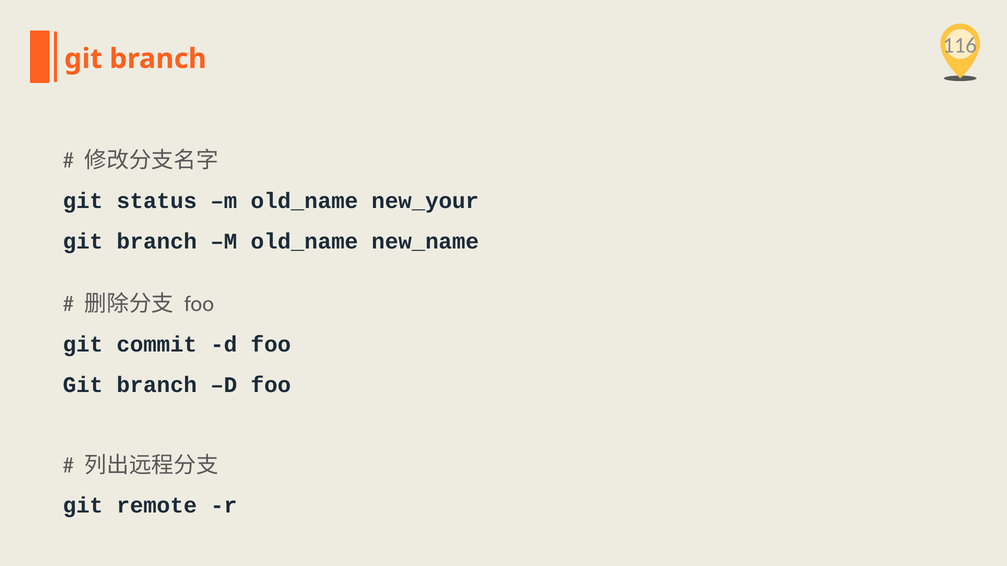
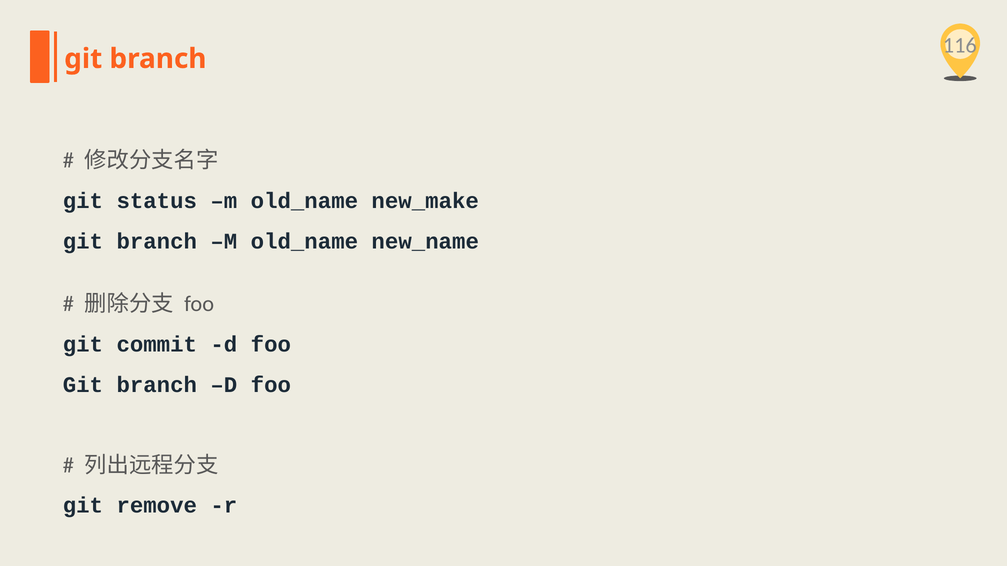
new_your: new_your -> new_make
remote: remote -> remove
